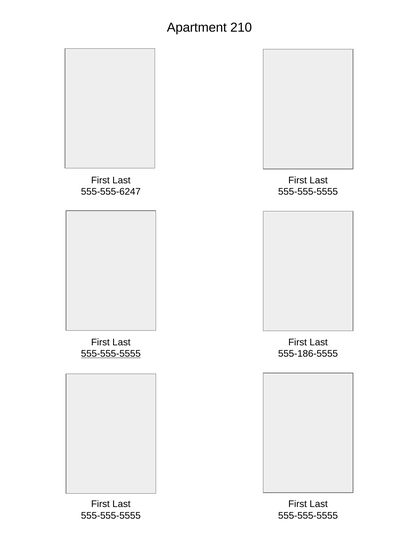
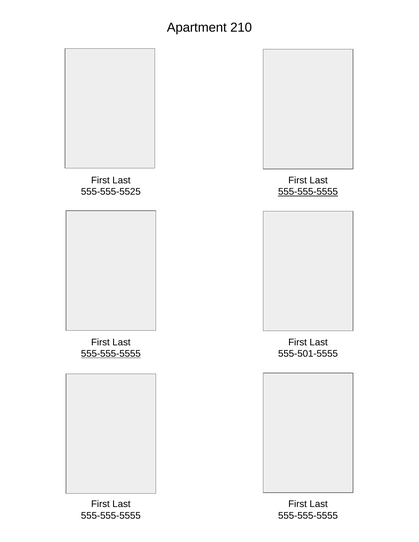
555-555-6247: 555-555-6247 -> 555-555-5525
555-555-5555 at (308, 192) underline: none -> present
555-186-5555: 555-186-5555 -> 555-501-5555
